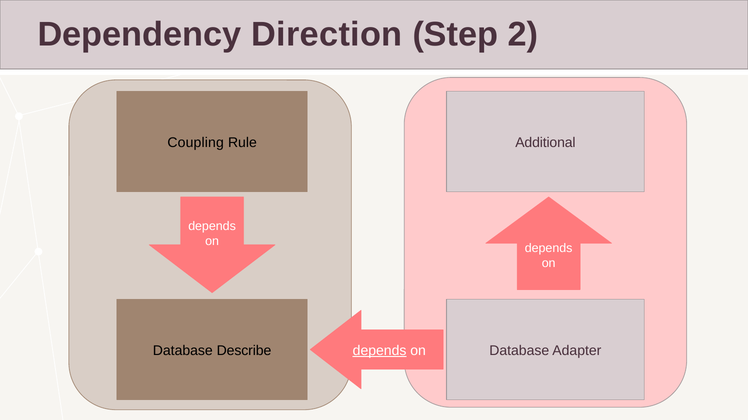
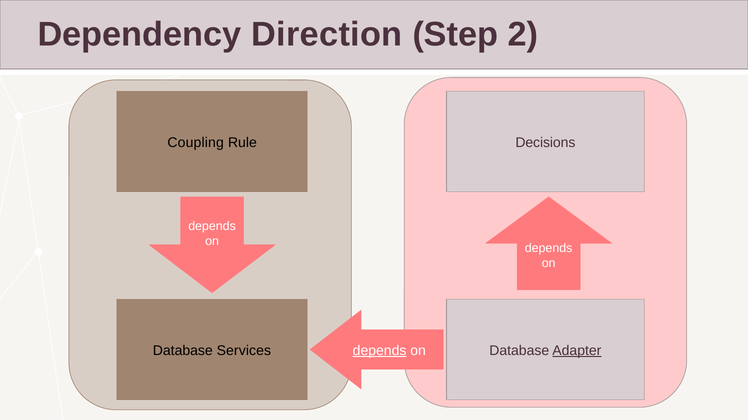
Additional: Additional -> Decisions
Describe: Describe -> Services
Adapter underline: none -> present
